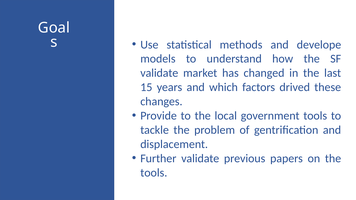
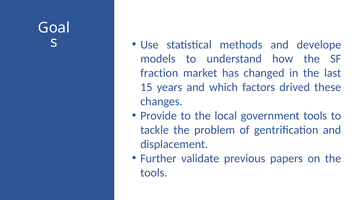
validate at (159, 73): validate -> fraction
